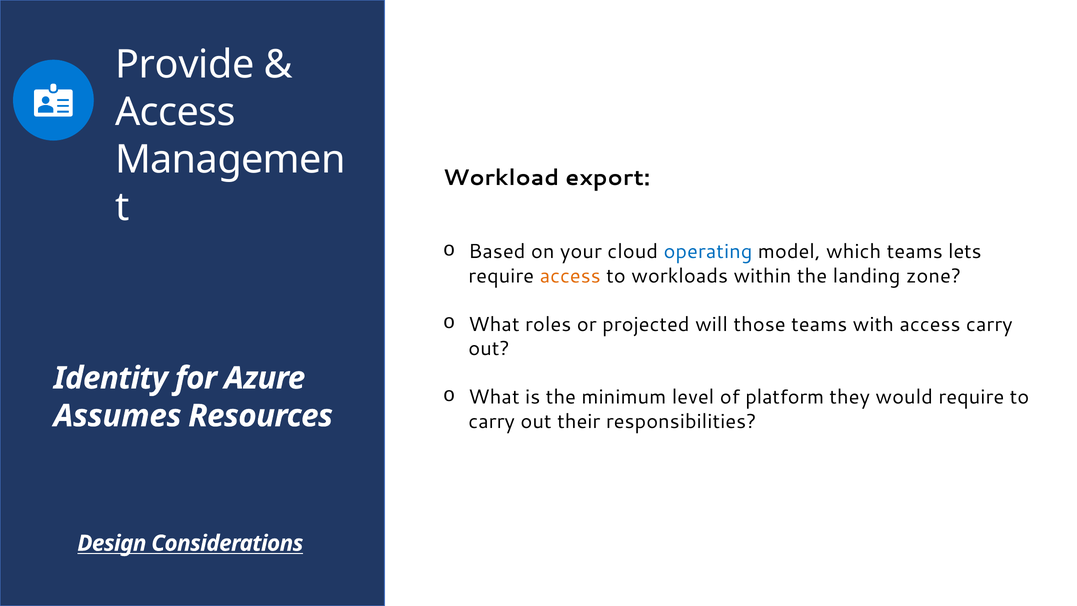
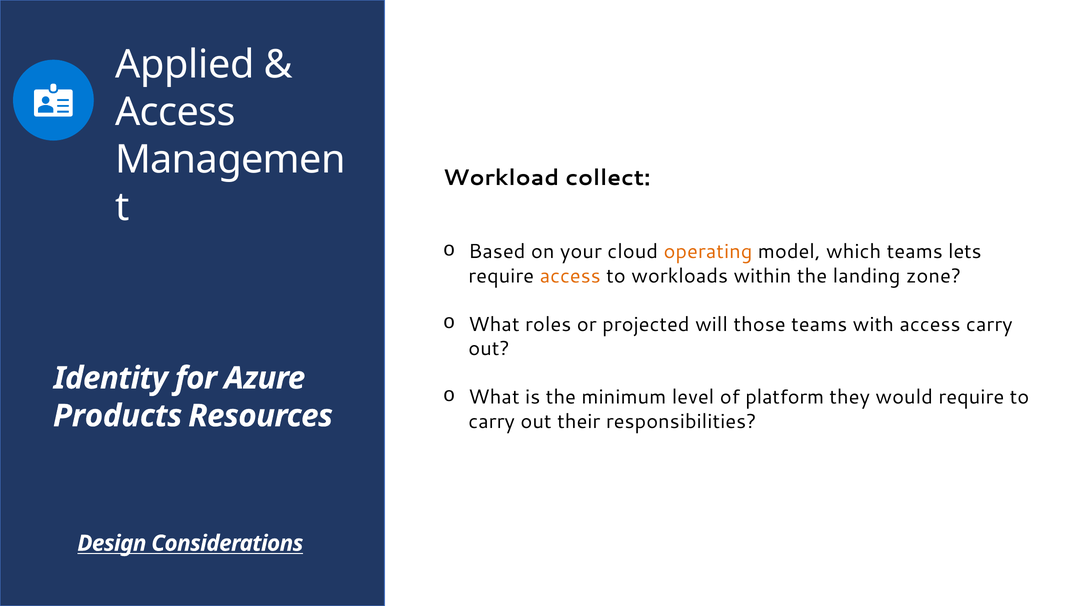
Provide: Provide -> Applied
export: export -> collect
operating colour: blue -> orange
Assumes: Assumes -> Products
